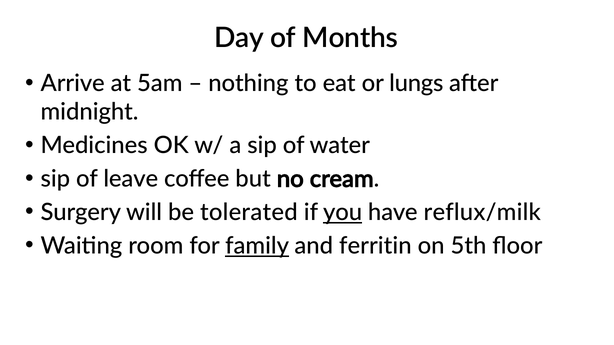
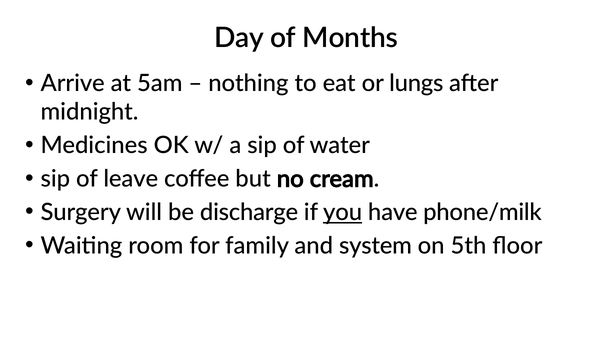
tolerated: tolerated -> discharge
reflux/milk: reflux/milk -> phone/milk
family underline: present -> none
ferritin: ferritin -> system
